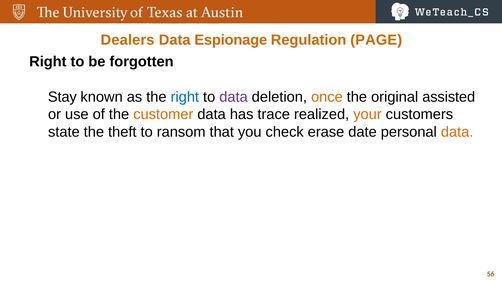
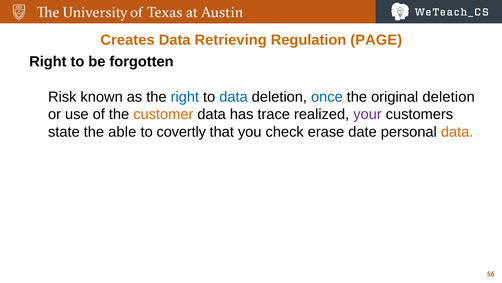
Dealers: Dealers -> Creates
Espionage: Espionage -> Retrieving
Stay: Stay -> Risk
data at (233, 97) colour: purple -> blue
once colour: orange -> blue
original assisted: assisted -> deletion
your colour: orange -> purple
theft: theft -> able
ransom: ransom -> covertly
